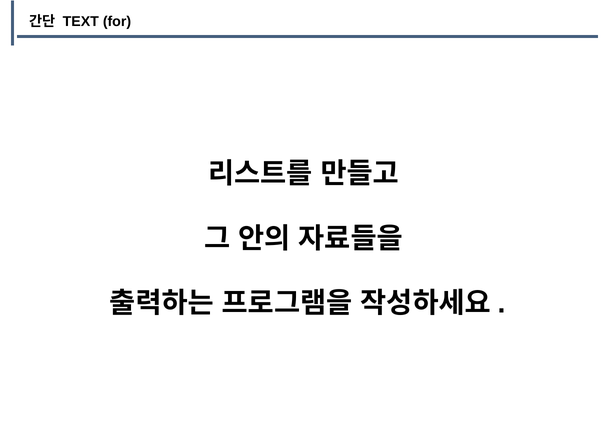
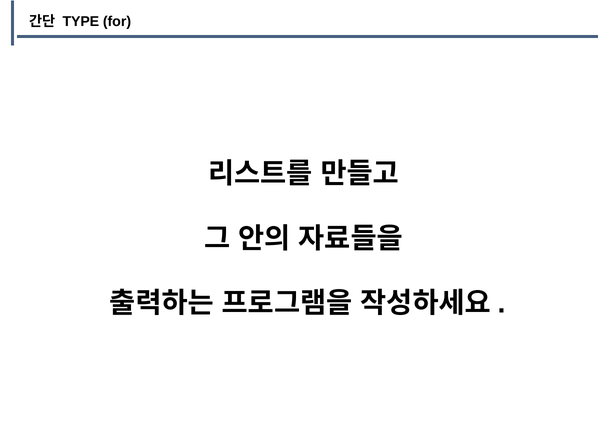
TEXT: TEXT -> TYPE
